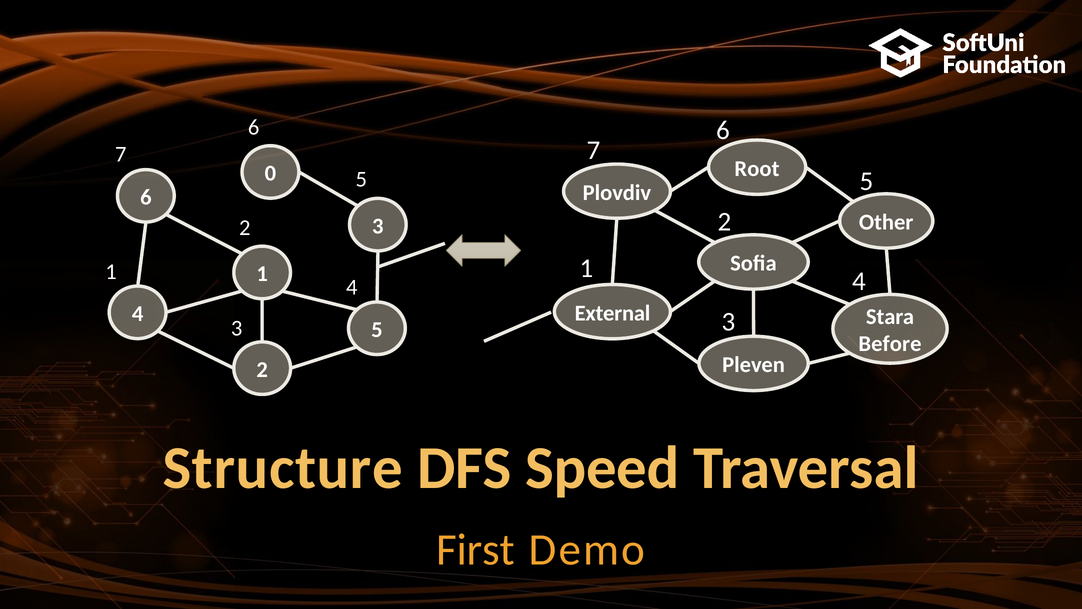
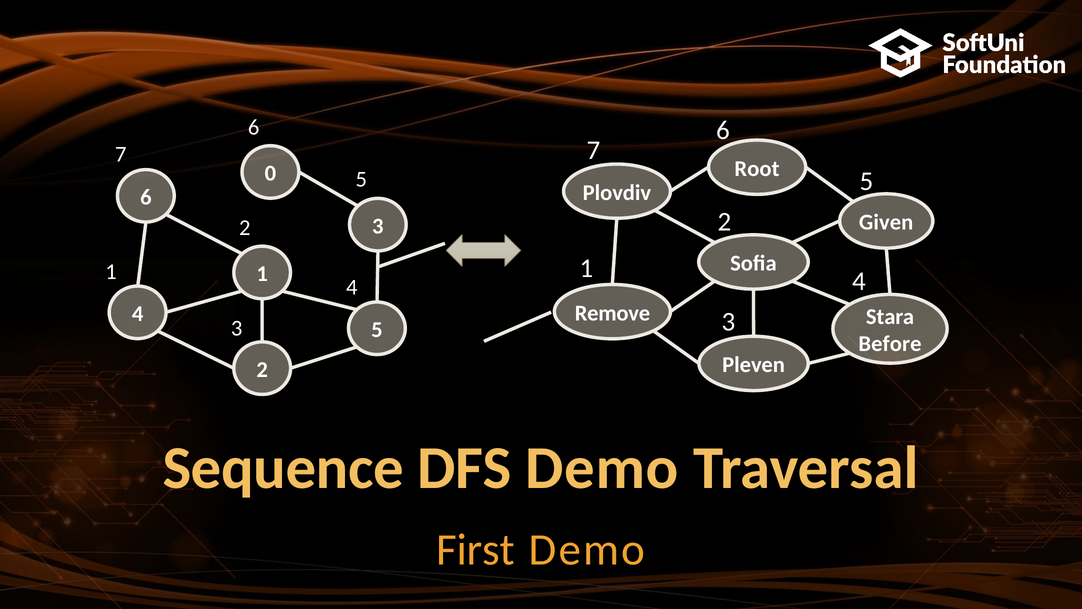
Other: Other -> Given
External: External -> Remove
Structure: Structure -> Sequence
DFS Speed: Speed -> Demo
